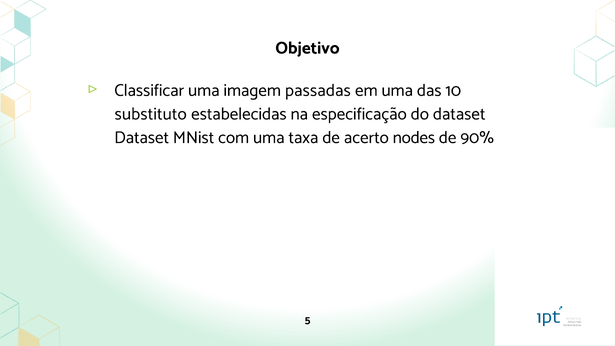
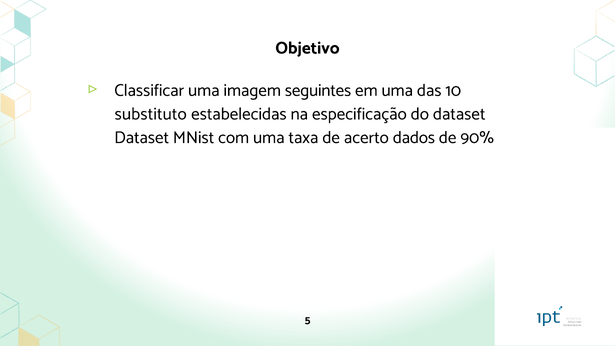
passadas: passadas -> seguintes
nodes: nodes -> dados
